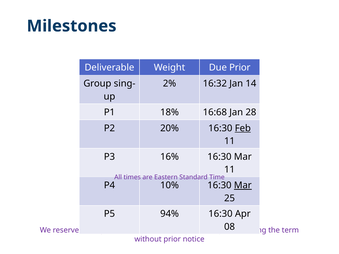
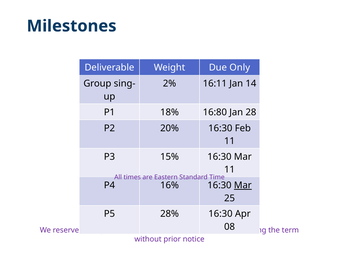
Due Prior: Prior -> Only
16:32: 16:32 -> 16:11
16:68: 16:68 -> 16:80
Feb underline: present -> none
16%: 16% -> 15%
10%: 10% -> 16%
94%: 94% -> 28%
